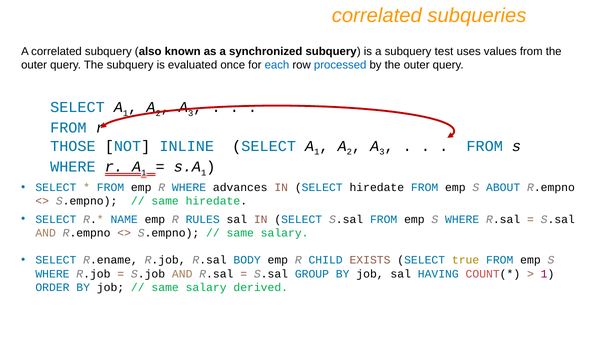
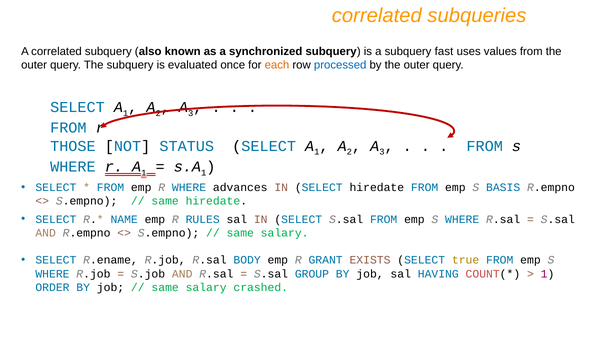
test: test -> fast
each colour: blue -> orange
INLINE: INLINE -> STATUS
ABOUT: ABOUT -> BASIS
CHILD: CHILD -> GRANT
derived: derived -> crashed
